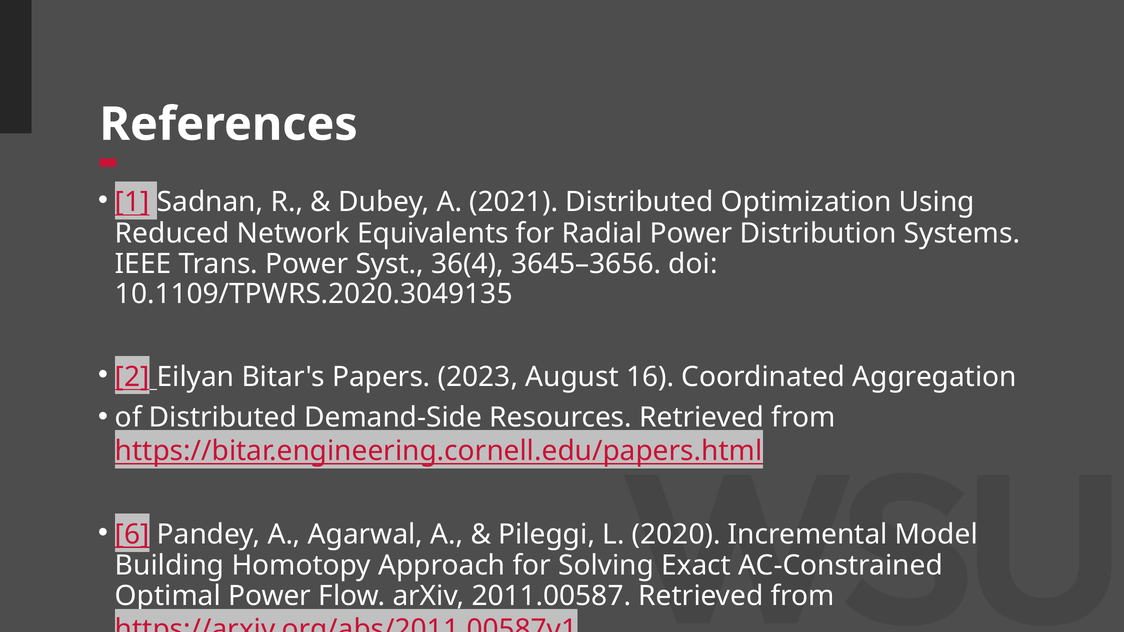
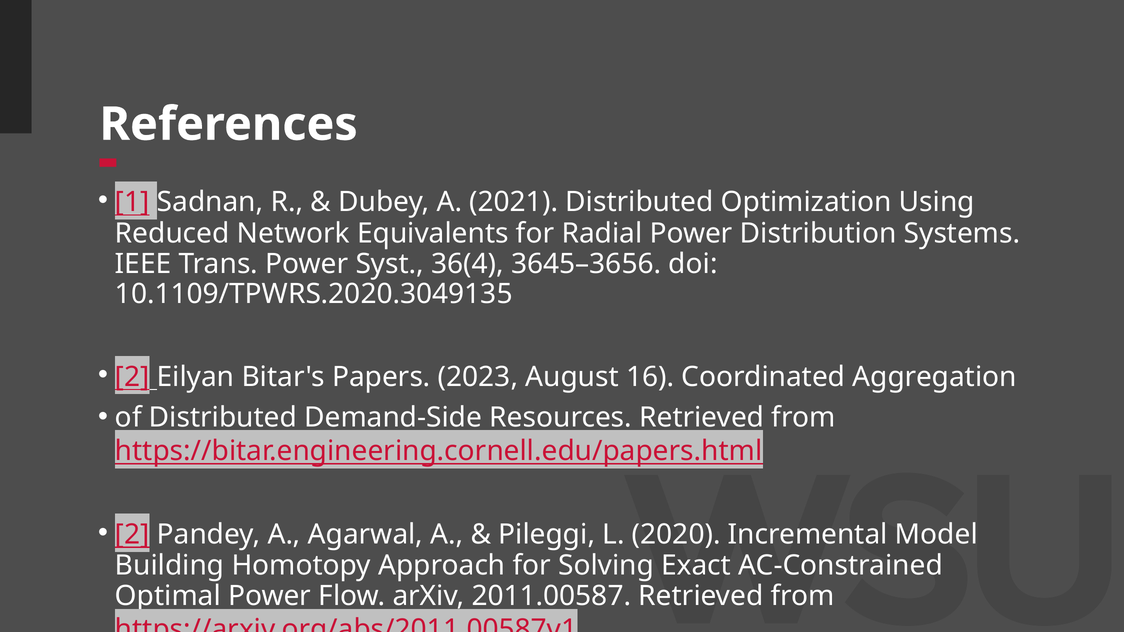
6 at (132, 535): 6 -> 2
